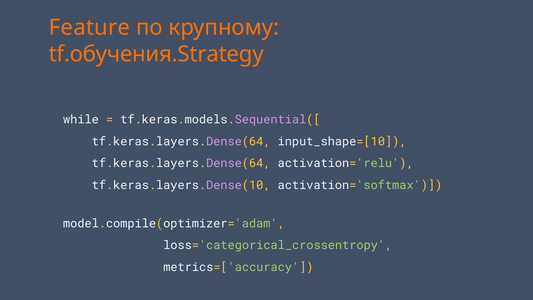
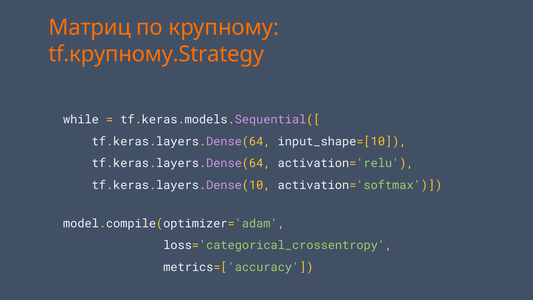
Feature: Feature -> Матриц
tf.обучения.Strategy: tf.обучения.Strategy -> tf.крупному.Strategy
